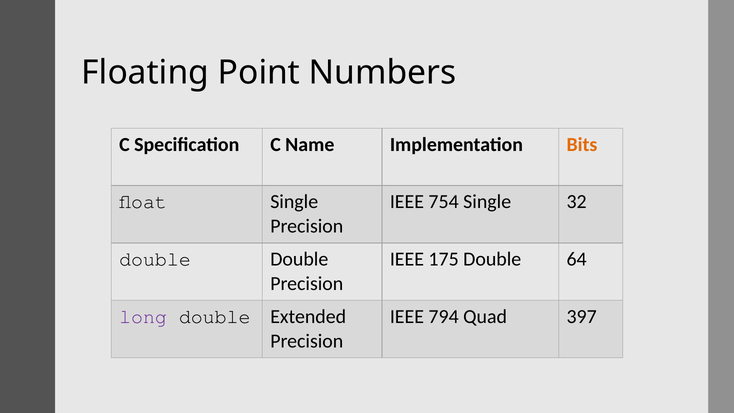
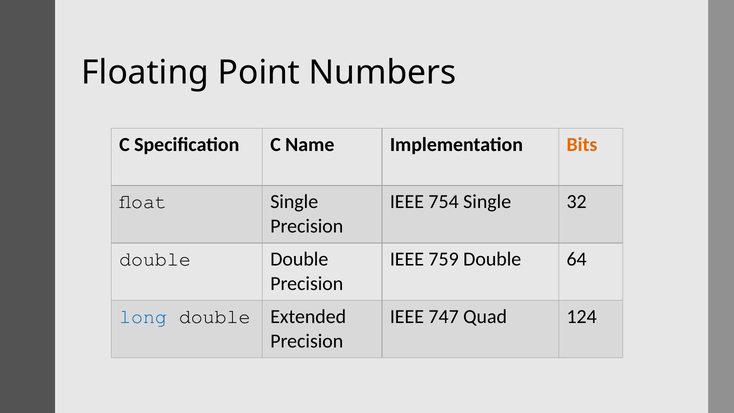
175: 175 -> 759
long at (143, 317) colour: purple -> blue
794: 794 -> 747
397: 397 -> 124
